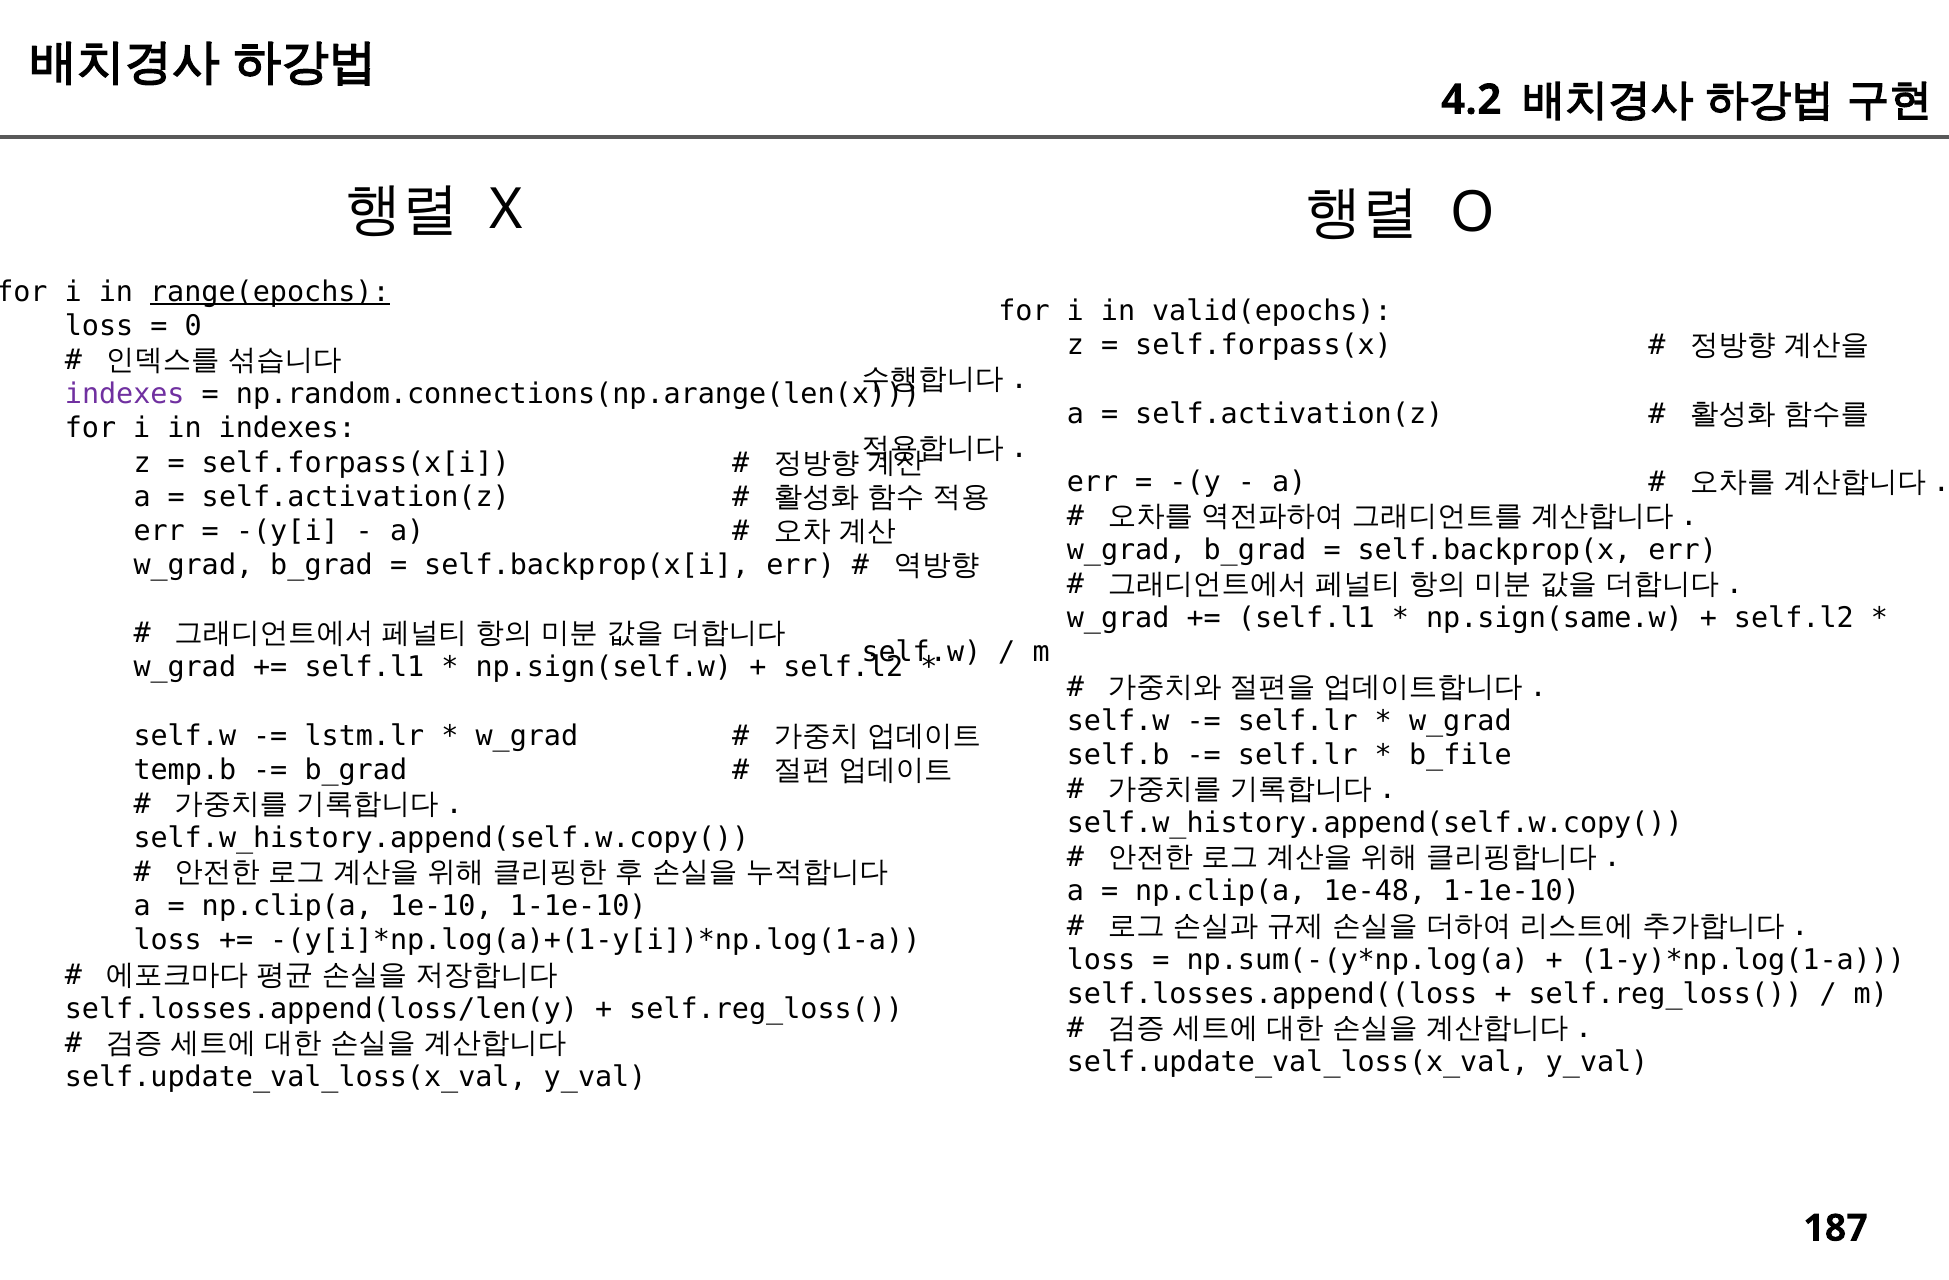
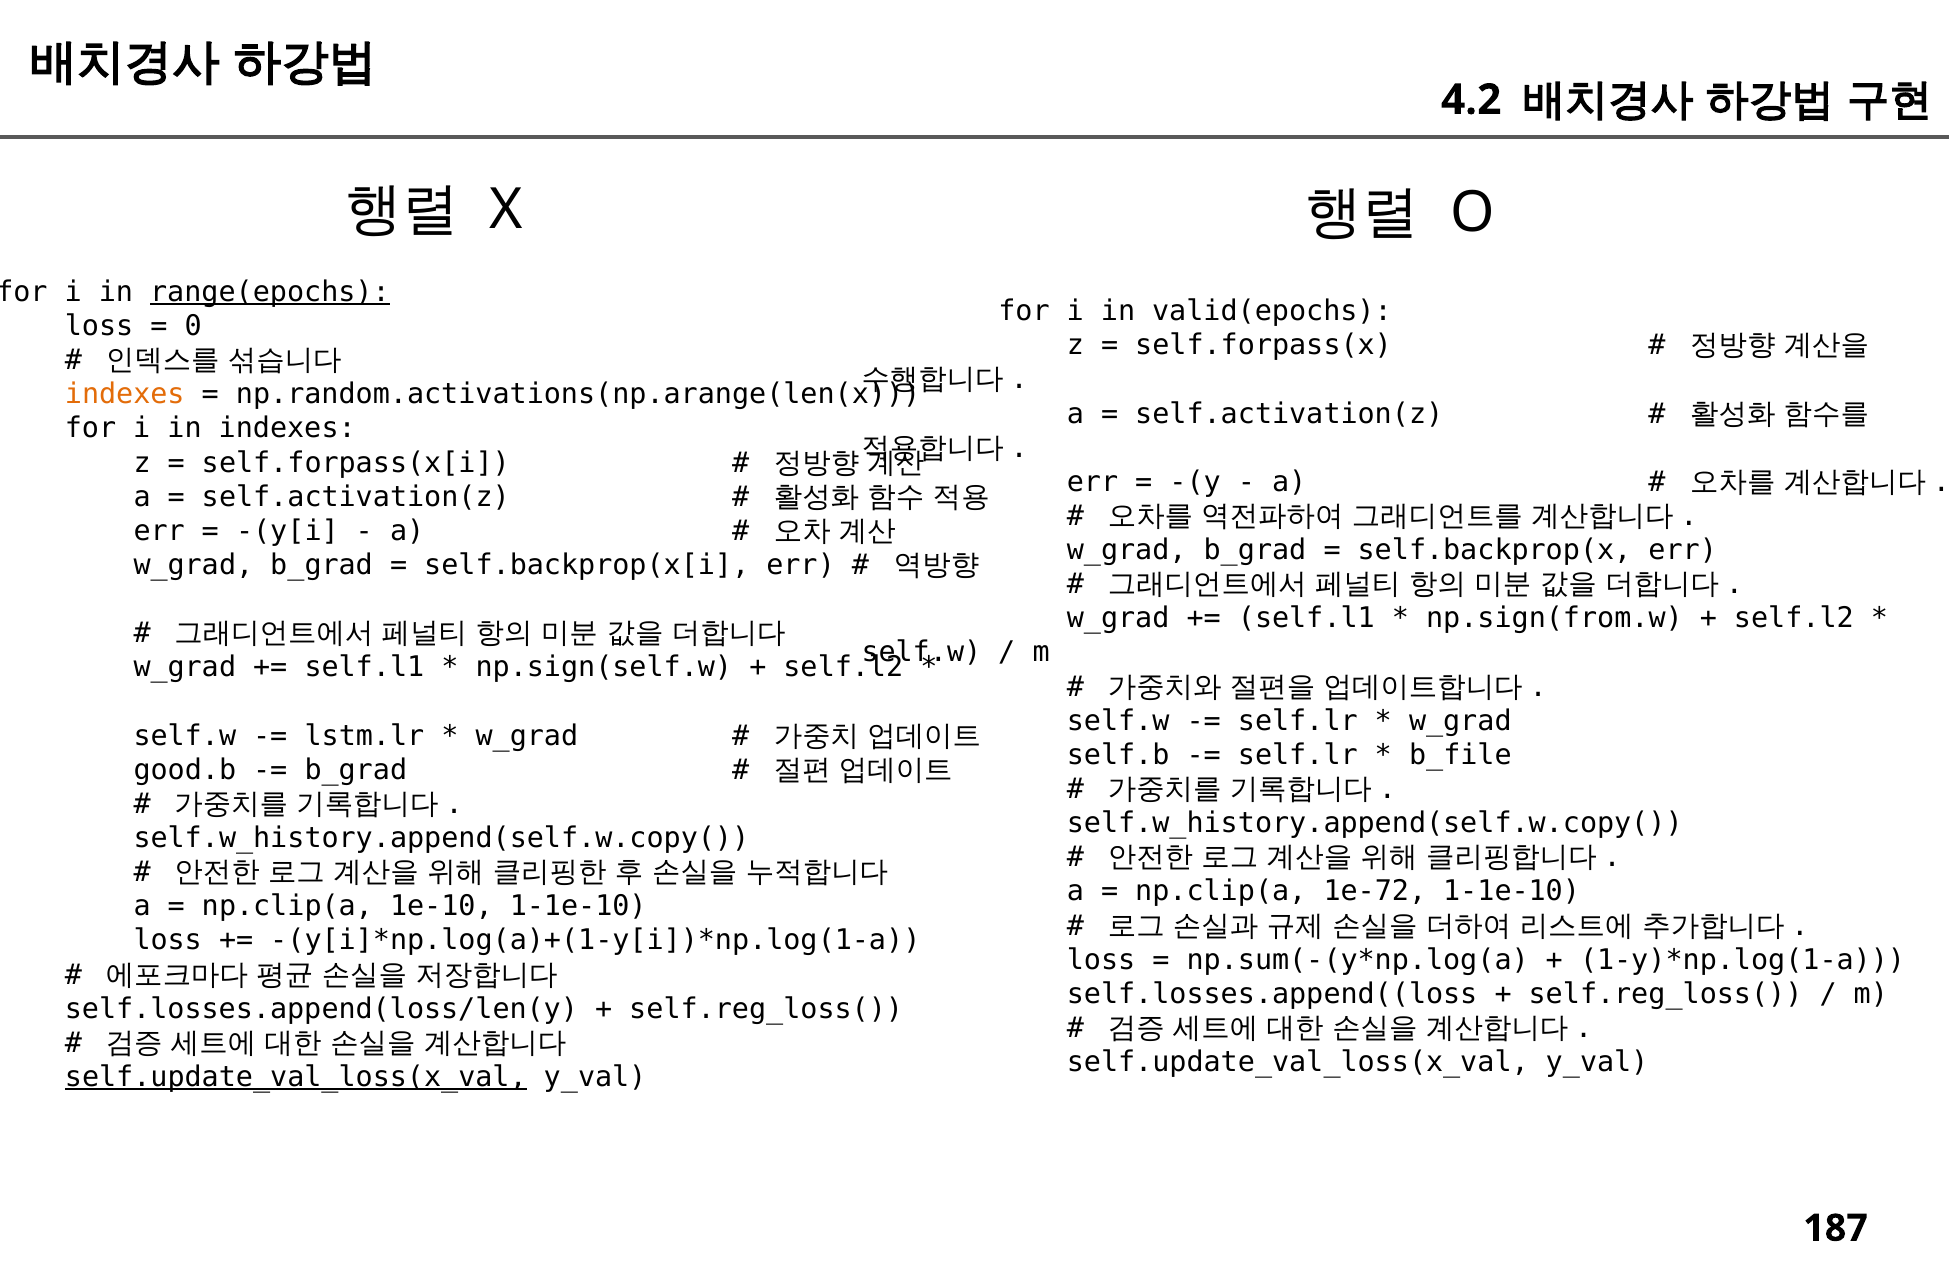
indexes at (125, 394) colour: purple -> orange
np.random.connections(np.arange(len(x: np.random.connections(np.arange(len(x -> np.random.activations(np.arange(len(x
np.sign(same.w: np.sign(same.w -> np.sign(from.w
temp.b: temp.b -> good.b
1e-48: 1e-48 -> 1e-72
self.update_val_loss(x_val at (296, 1077) underline: none -> present
